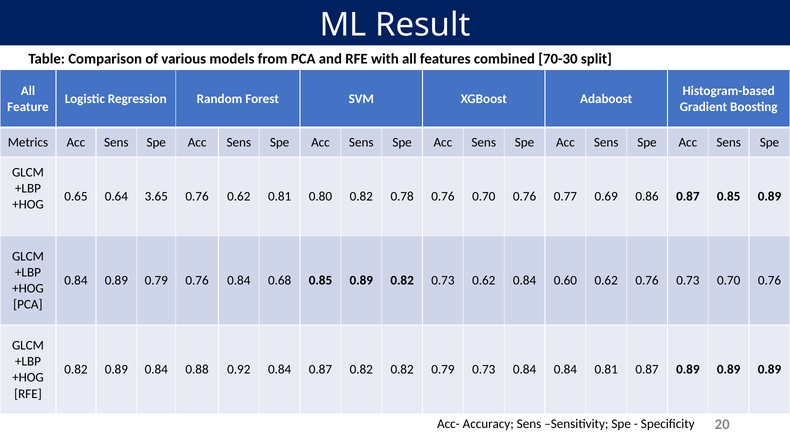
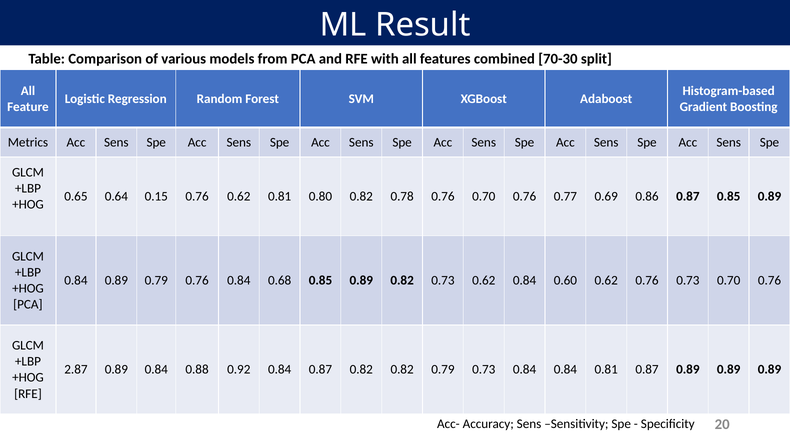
3.65: 3.65 -> 0.15
0.82 at (76, 370): 0.82 -> 2.87
